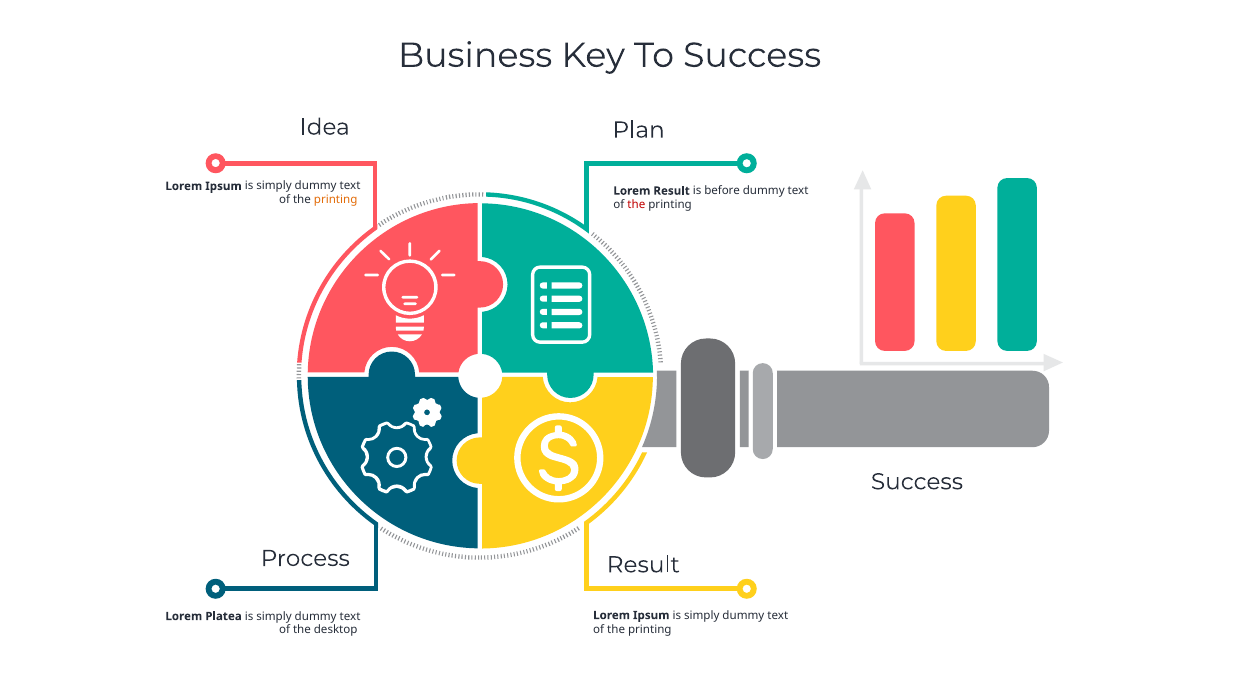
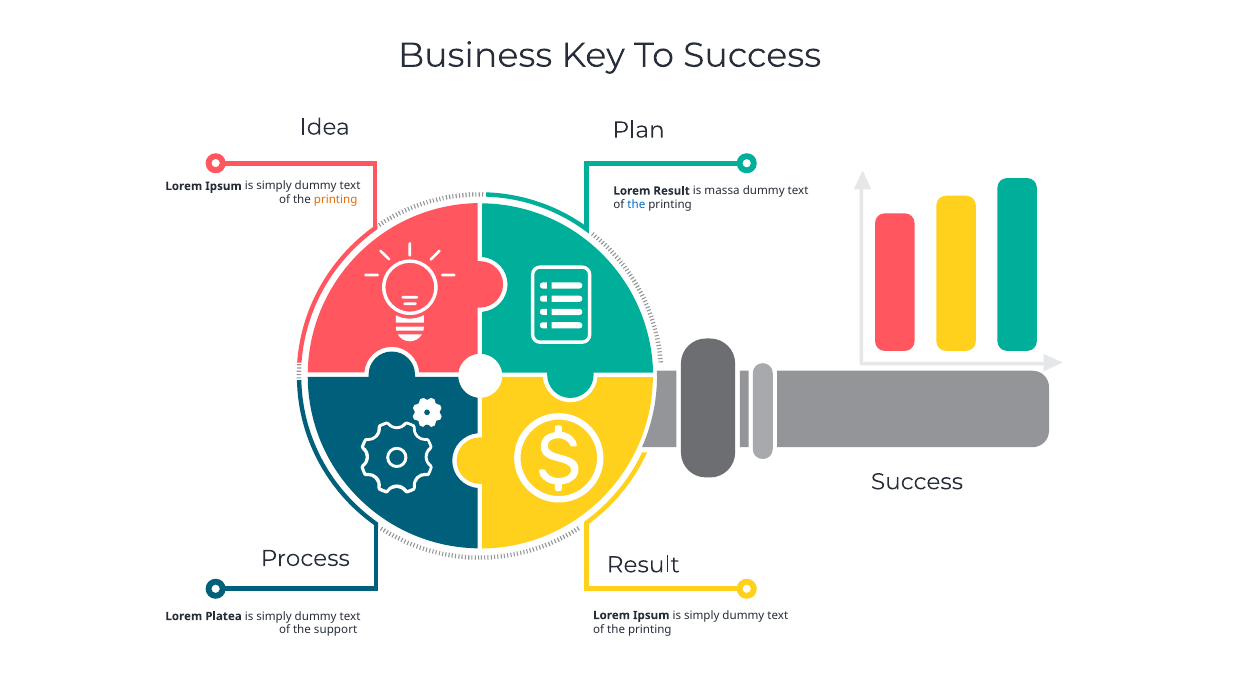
before: before -> massa
the at (636, 205) colour: red -> blue
desktop: desktop -> support
